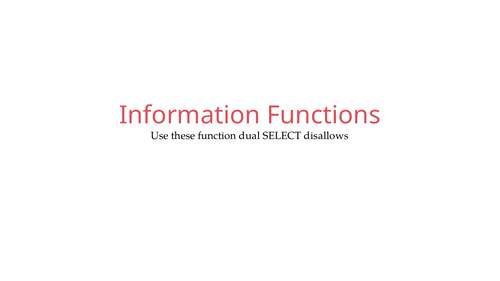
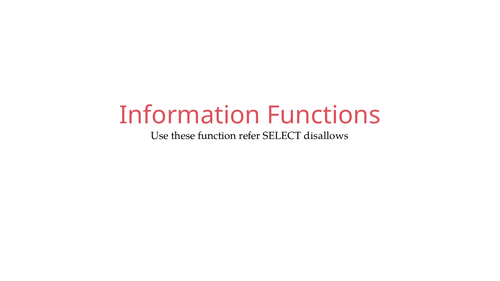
dual: dual -> refer
